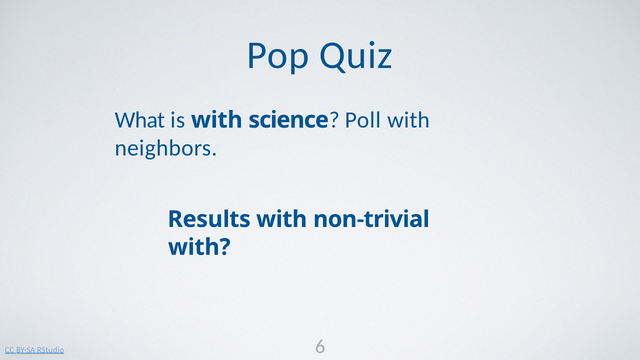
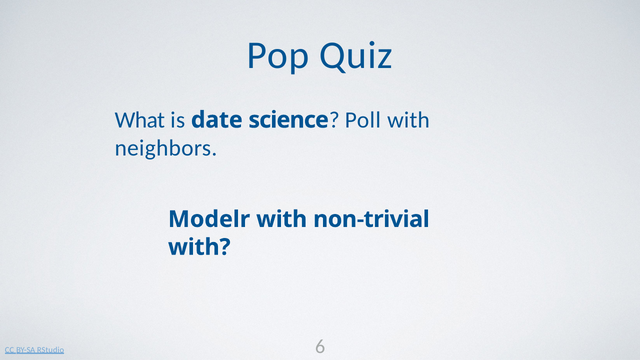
is with: with -> date
Results: Results -> Modelr
